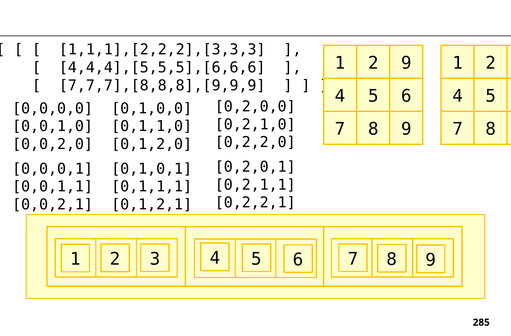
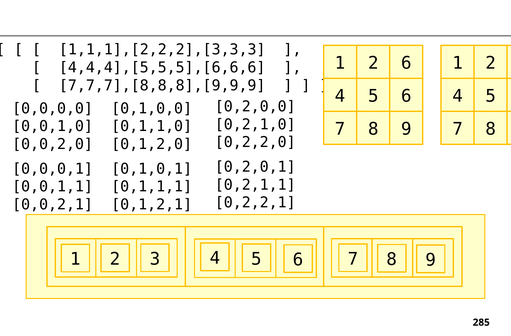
2 9: 9 -> 6
